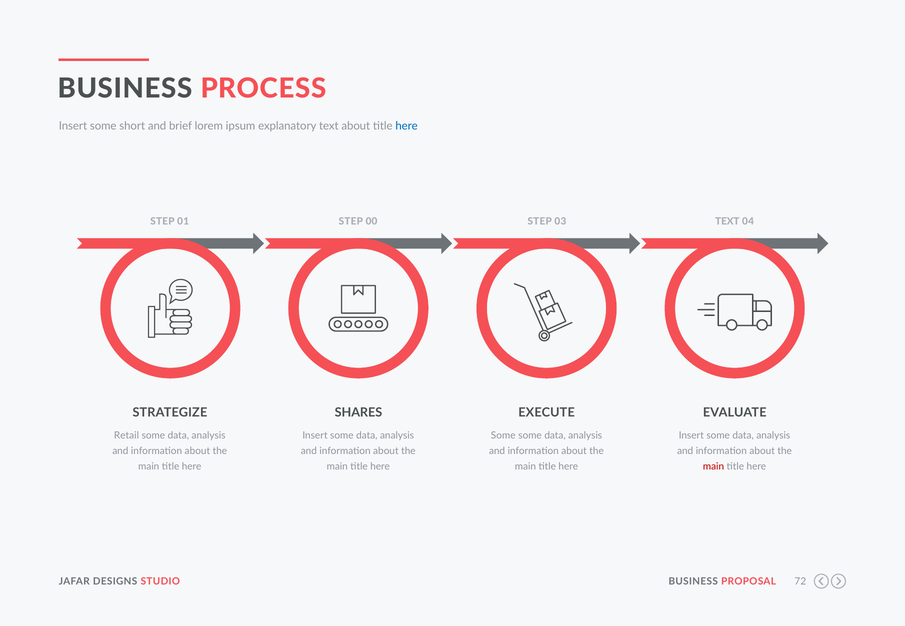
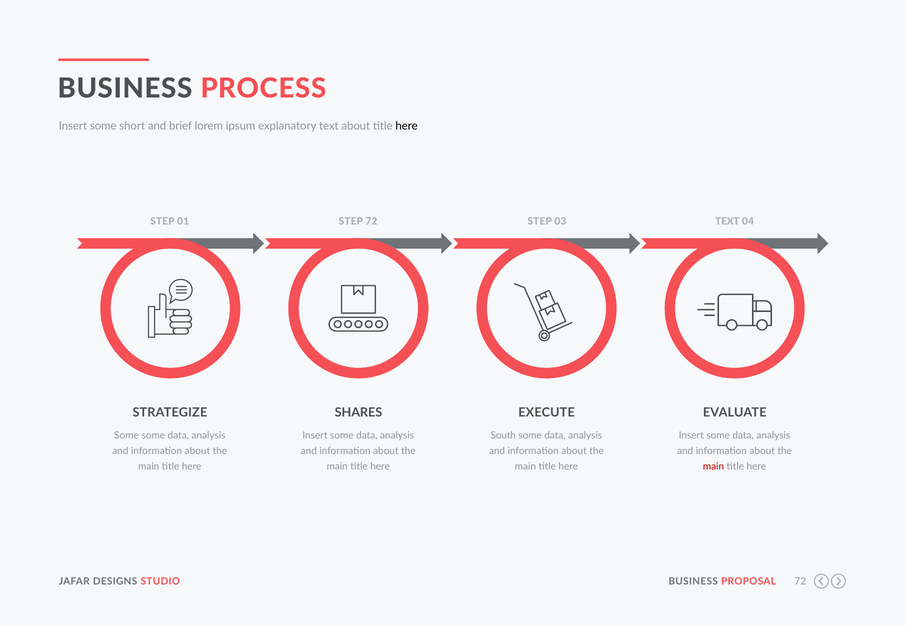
here at (407, 126) colour: blue -> black
STEP 00: 00 -> 72
Retail at (127, 436): Retail -> Some
Some at (503, 436): Some -> South
